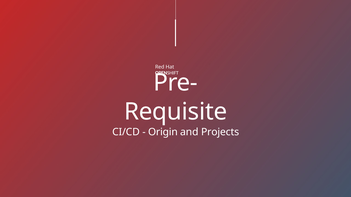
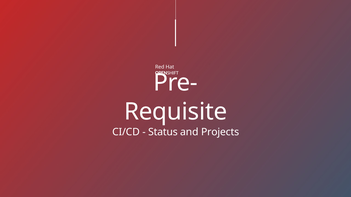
Origin: Origin -> Status
